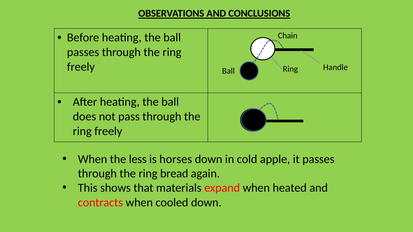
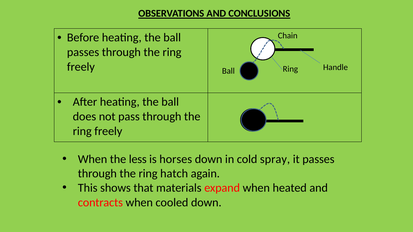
apple: apple -> spray
bread: bread -> hatch
